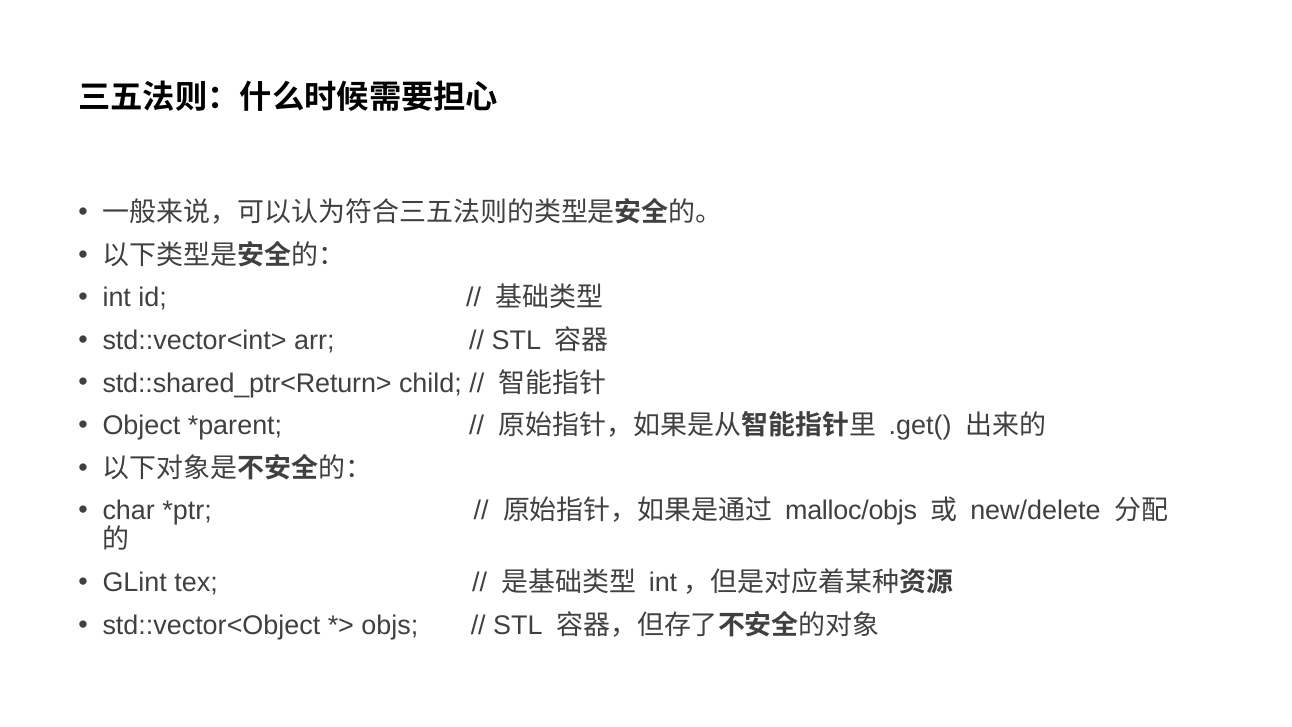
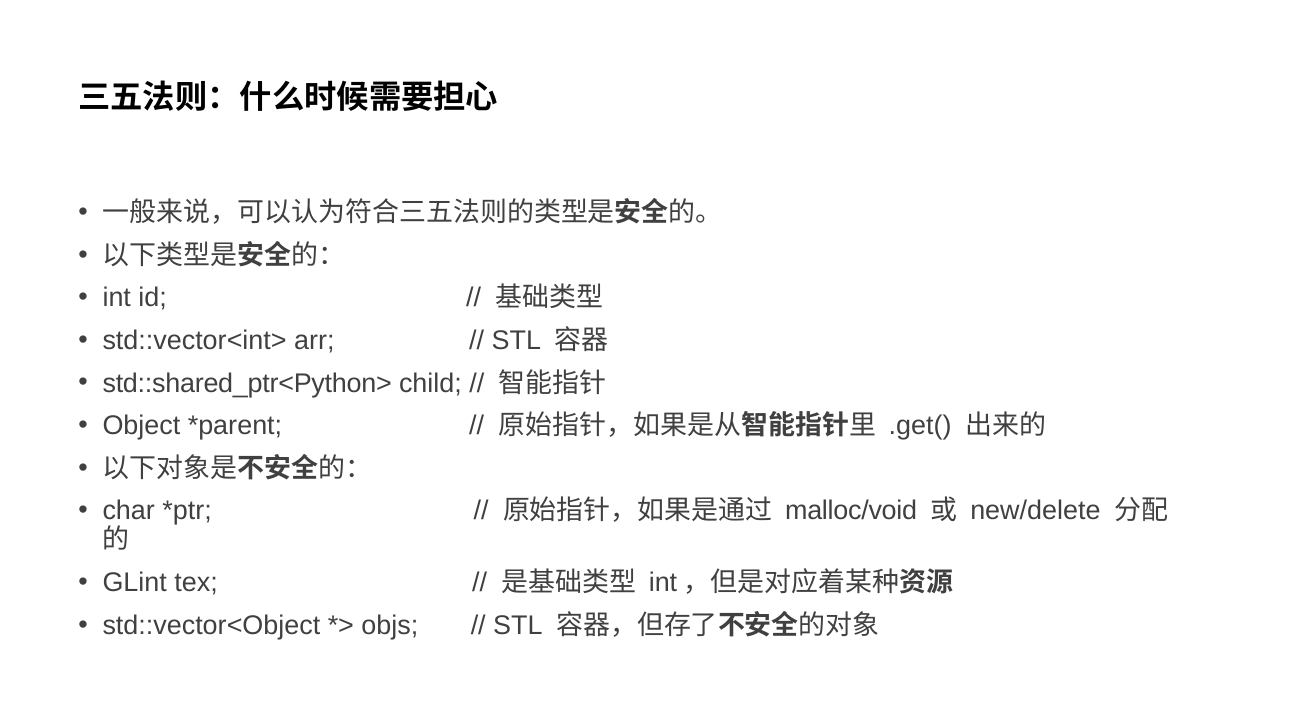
std::shared_ptr<Return>: std::shared_ptr<Return> -> std::shared_ptr<Python>
malloc/objs: malloc/objs -> malloc/void
